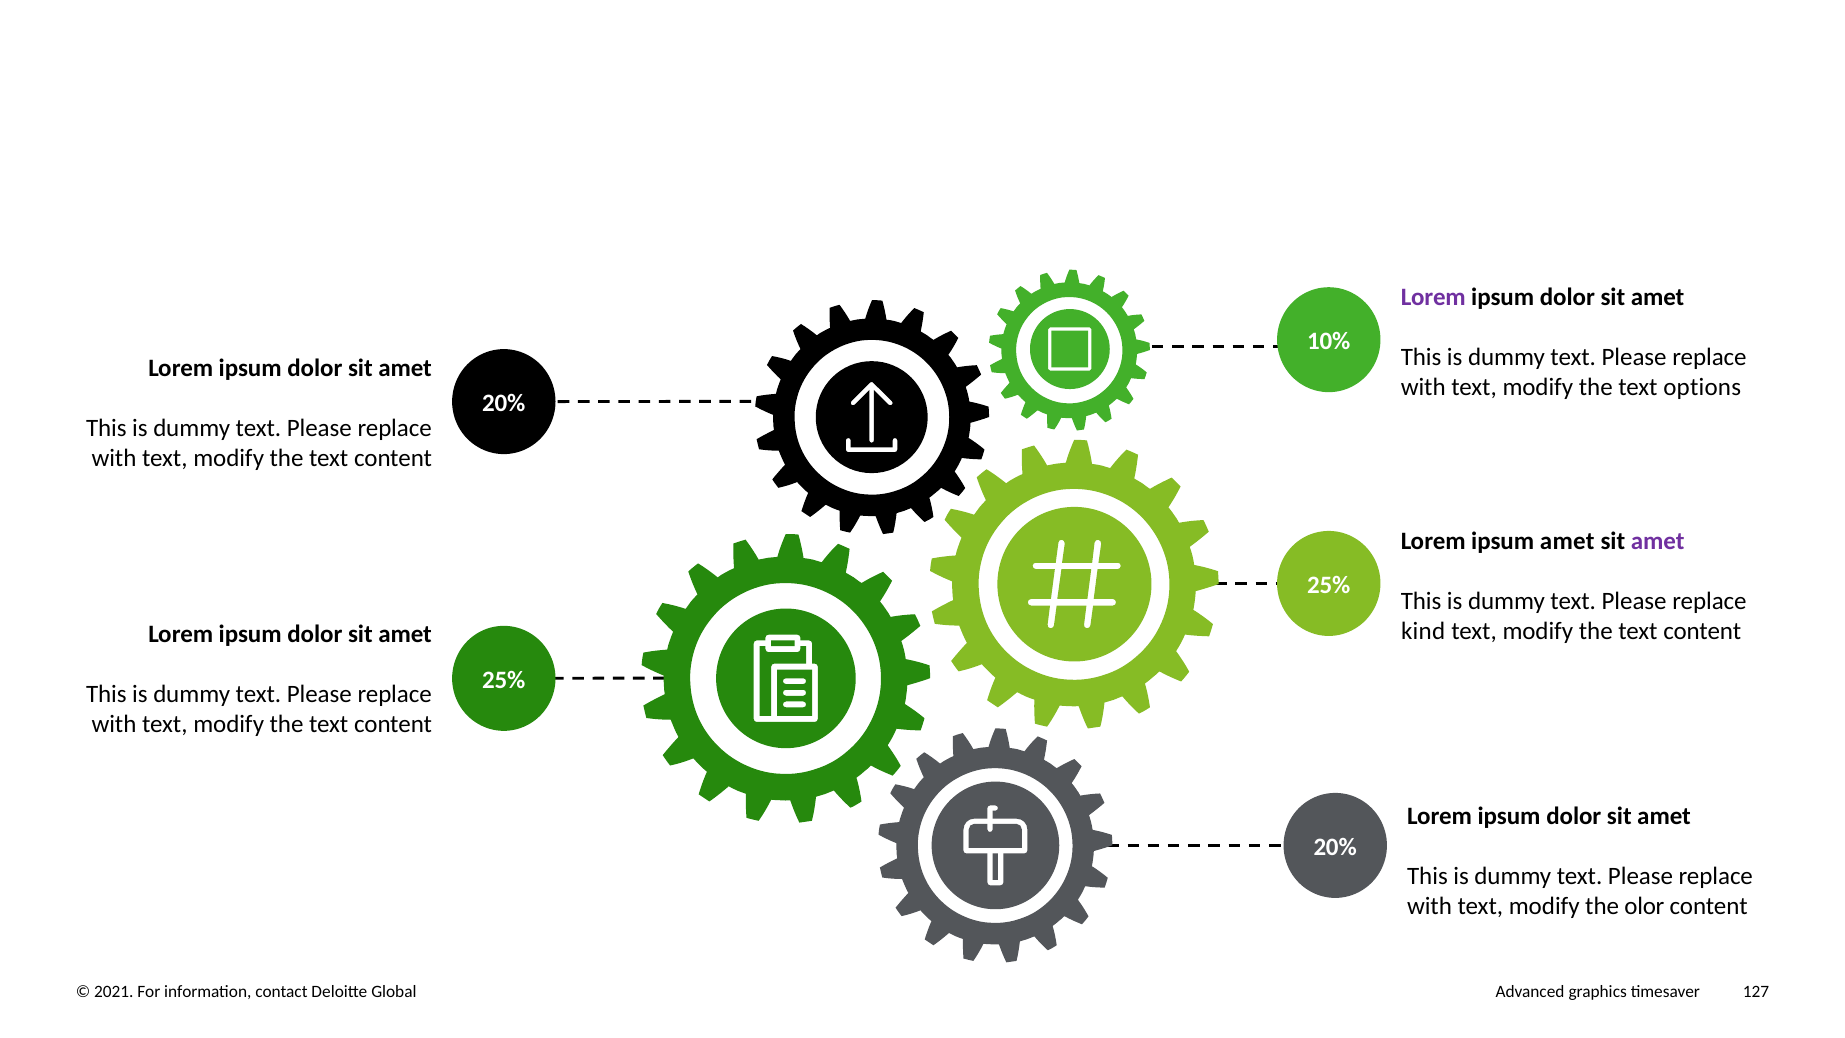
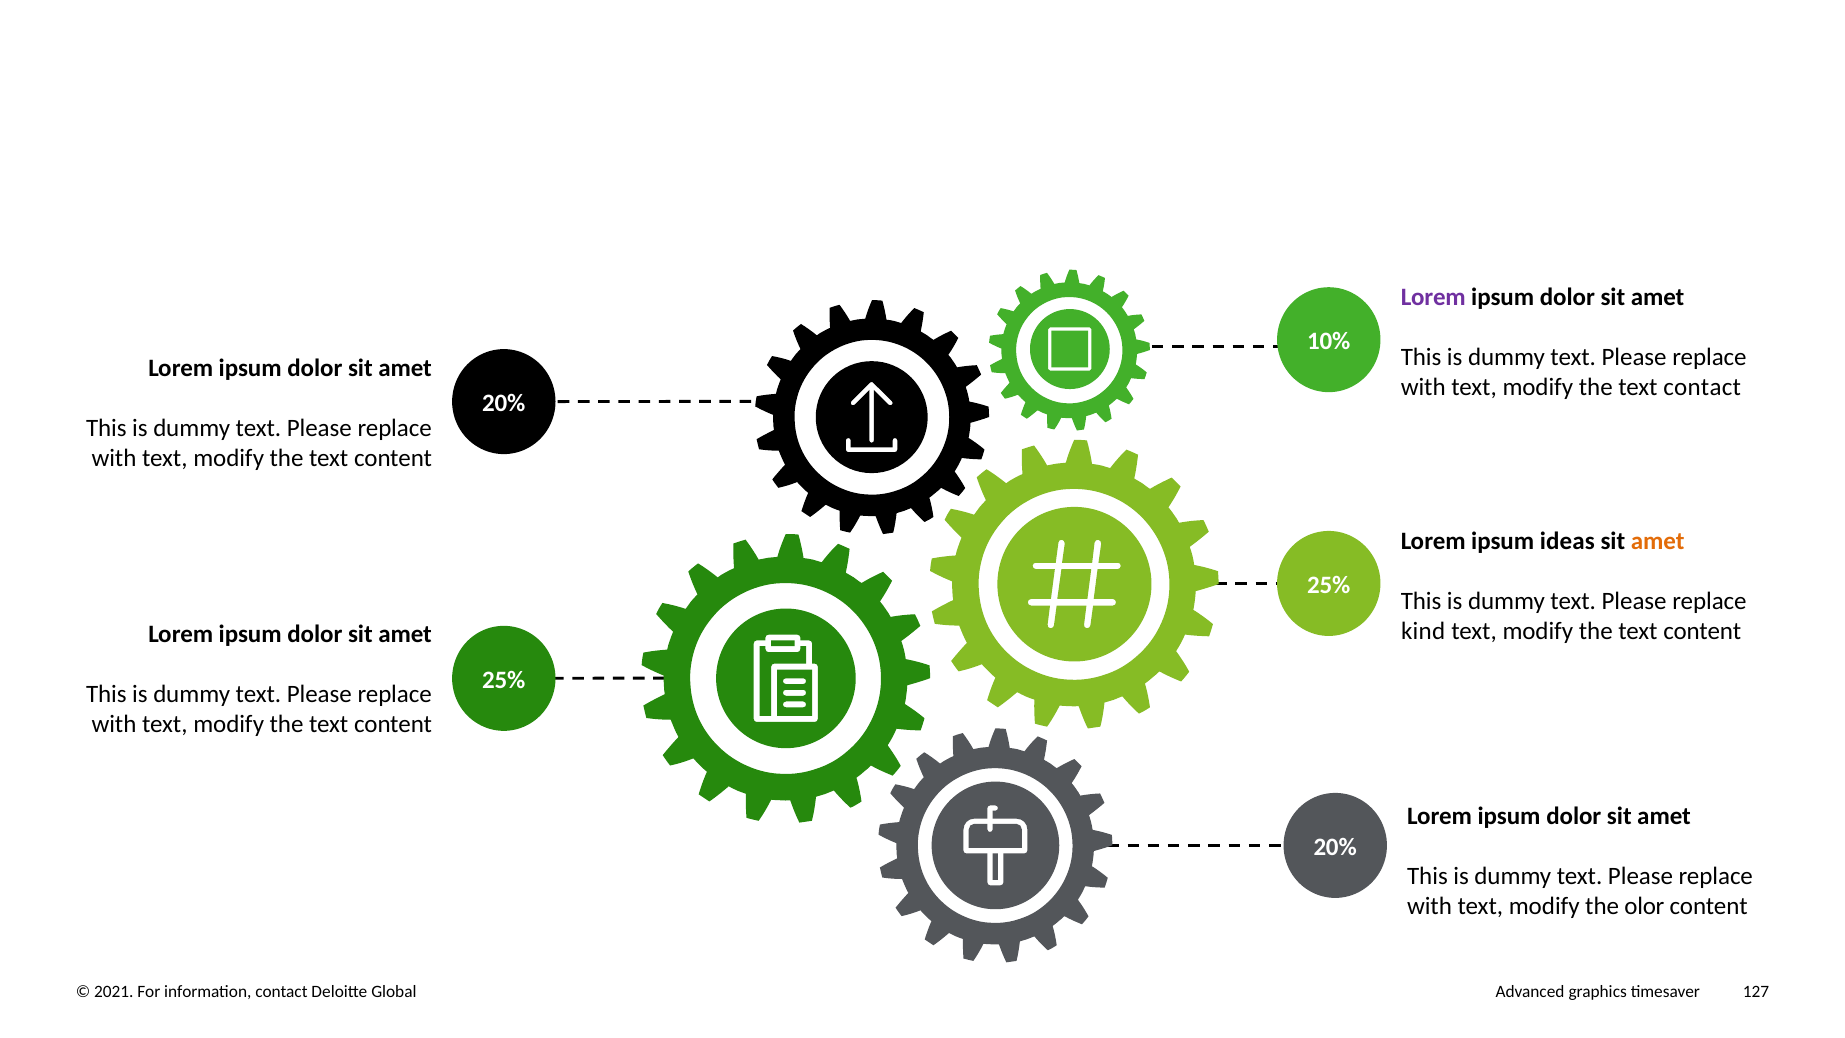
text options: options -> contact
ipsum amet: amet -> ideas
amet at (1658, 541) colour: purple -> orange
